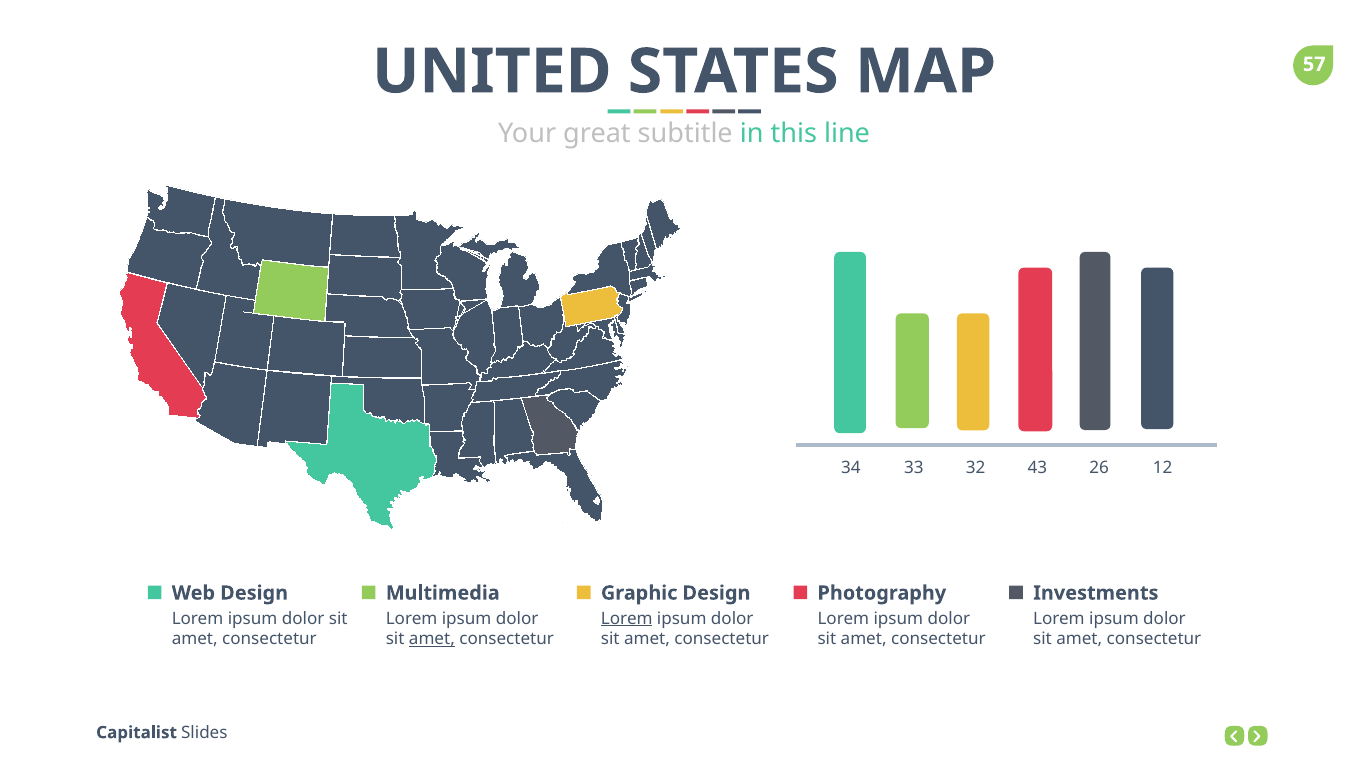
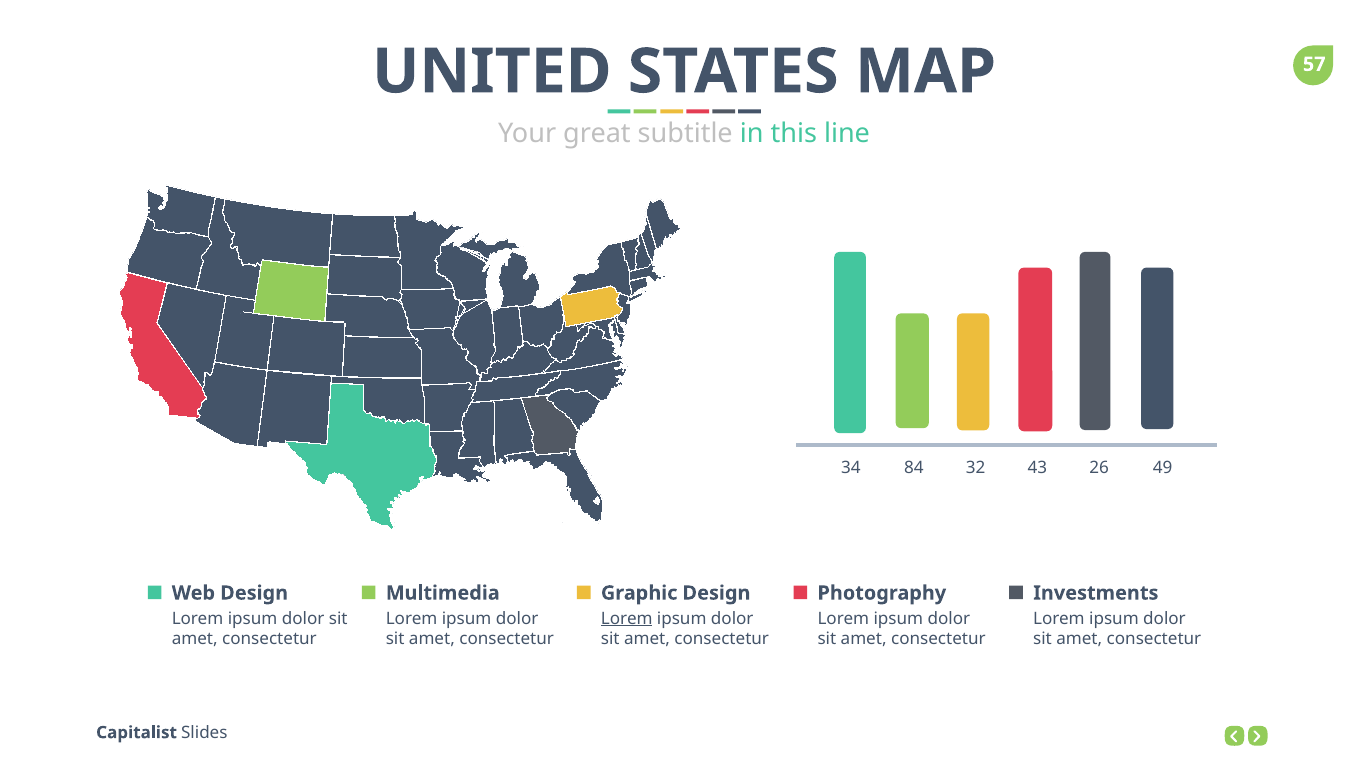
33: 33 -> 84
12: 12 -> 49
amet at (432, 639) underline: present -> none
